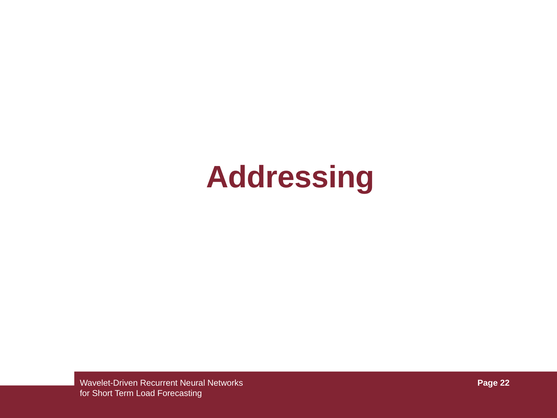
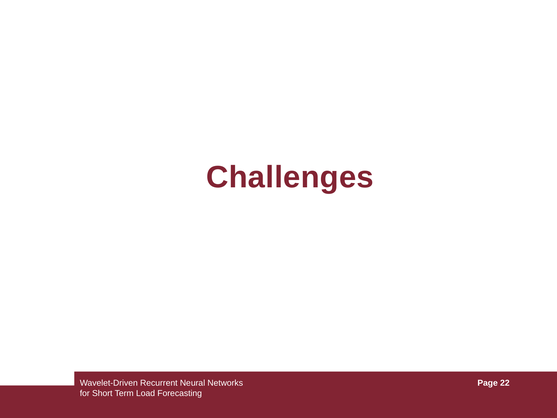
Addressing: Addressing -> Challenges
